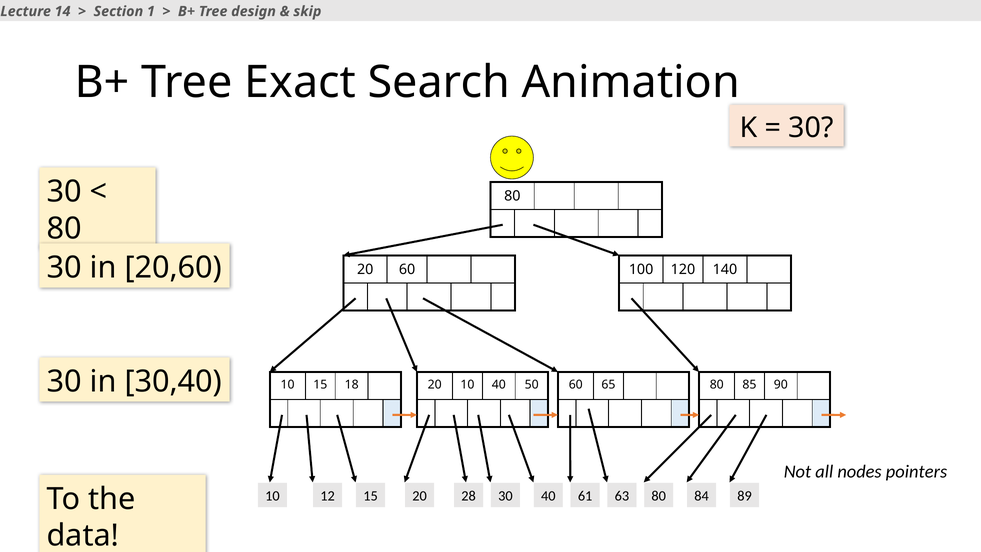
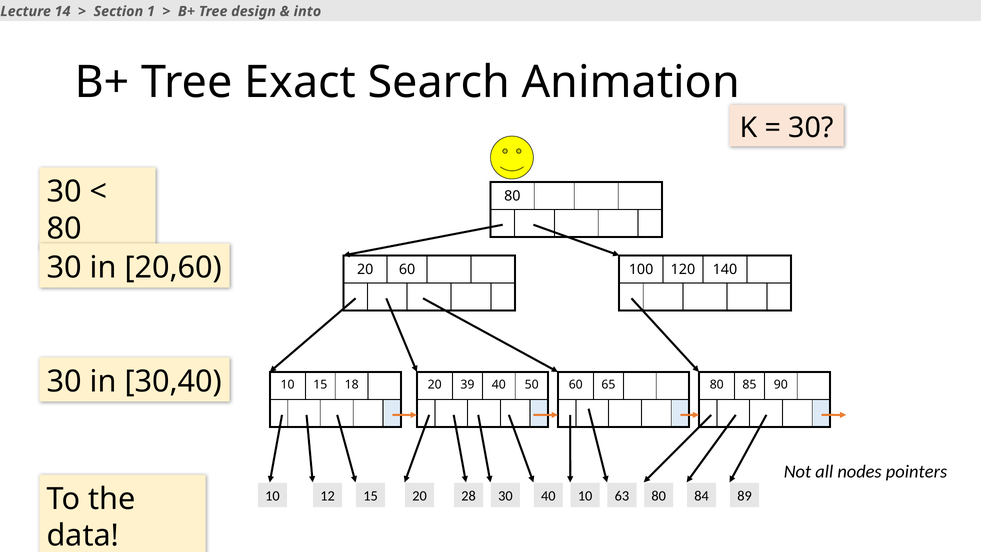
skip: skip -> into
20 10: 10 -> 39
40 61: 61 -> 10
